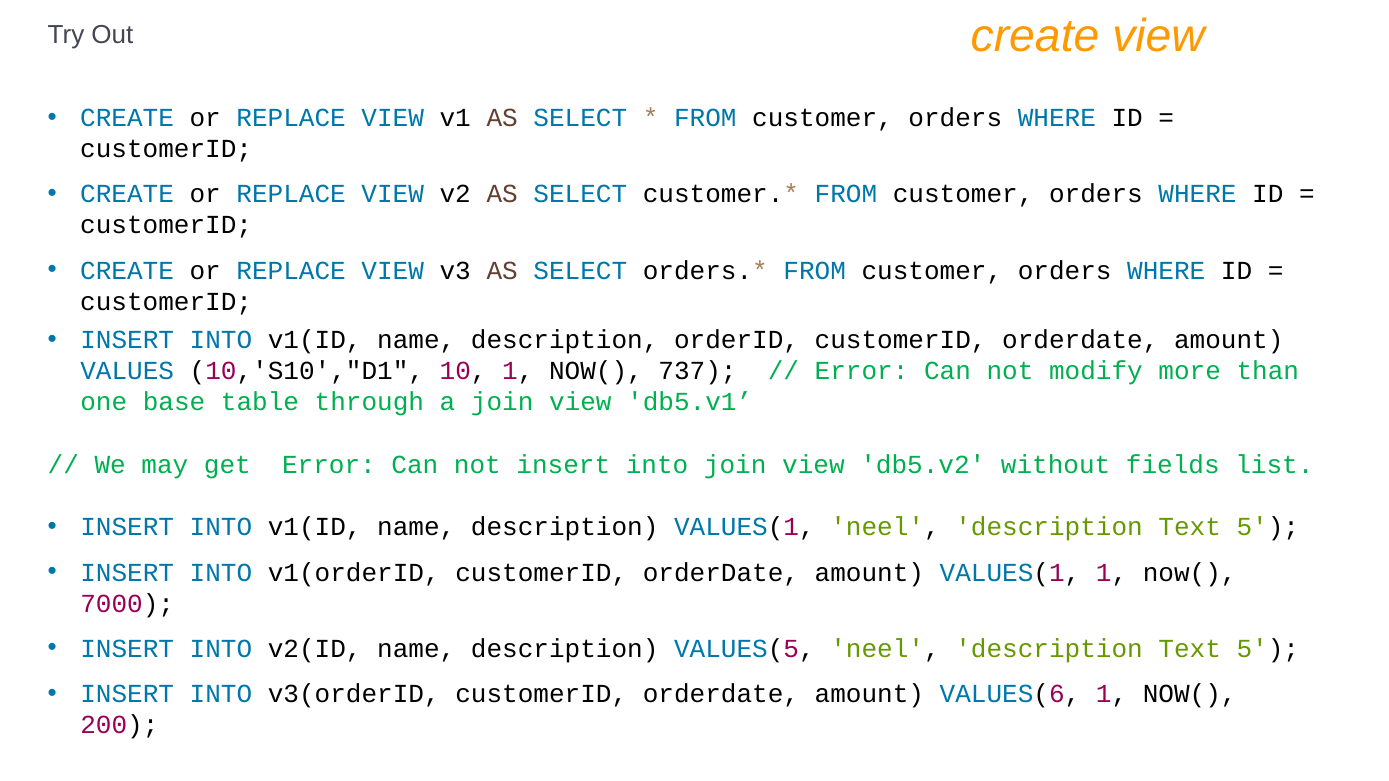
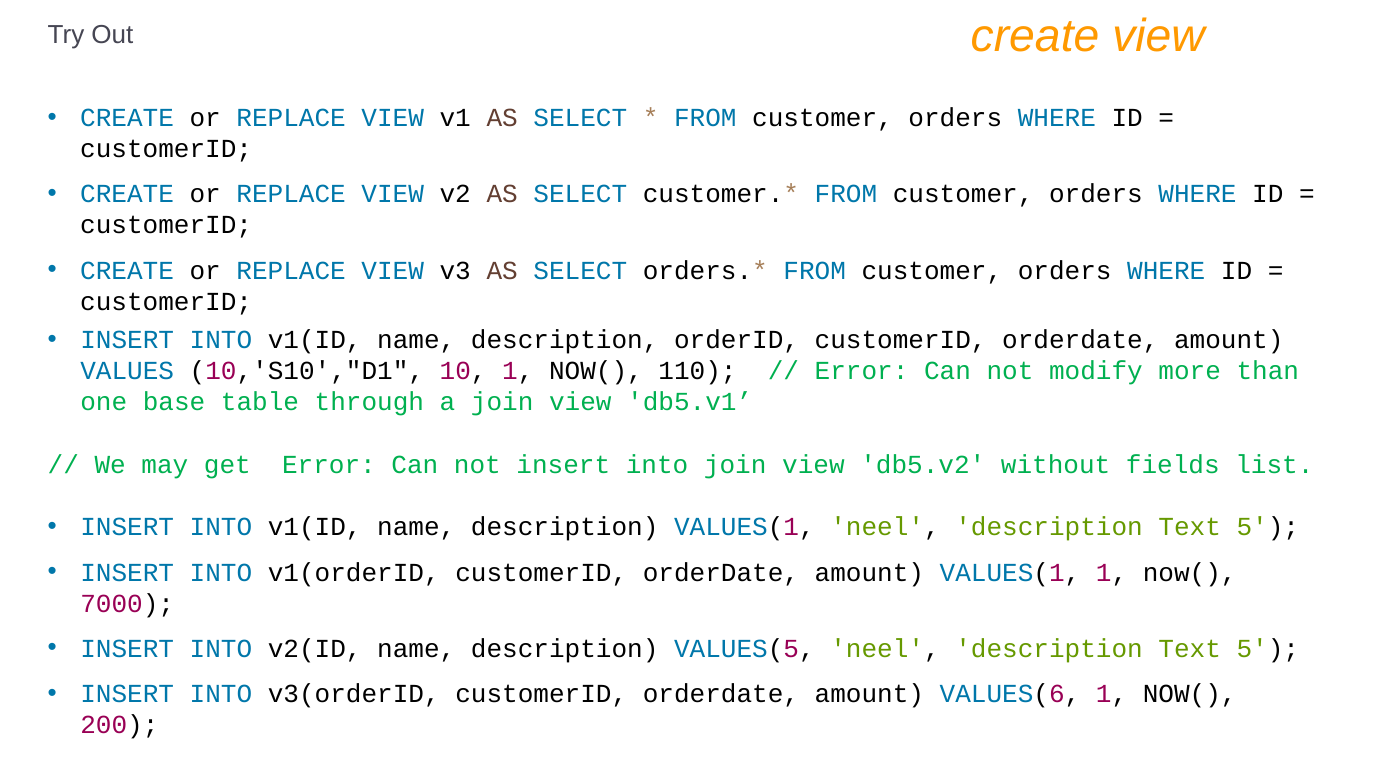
737: 737 -> 110
